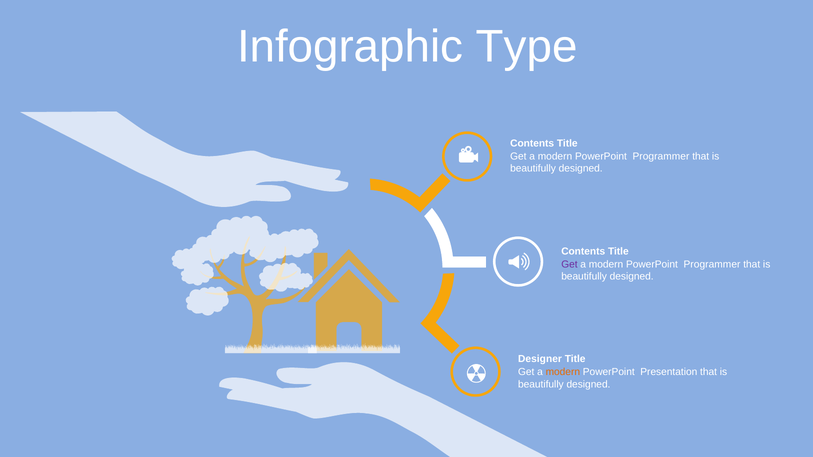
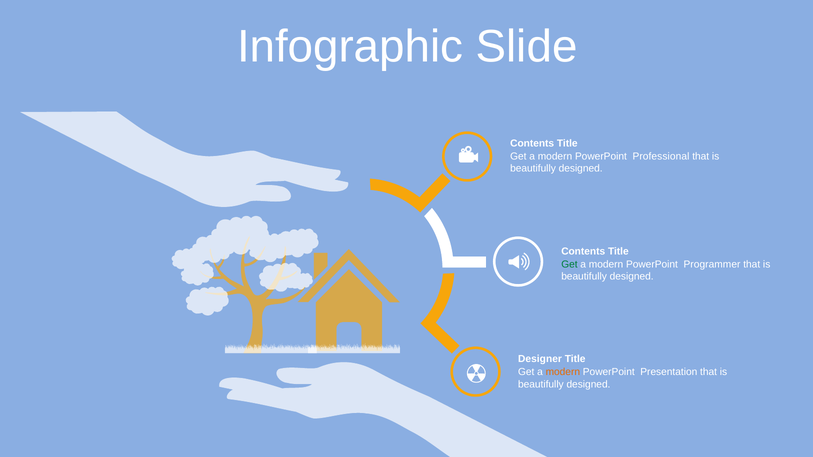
Type: Type -> Slide
Programmer at (661, 157): Programmer -> Professional
Get at (569, 264) colour: purple -> green
